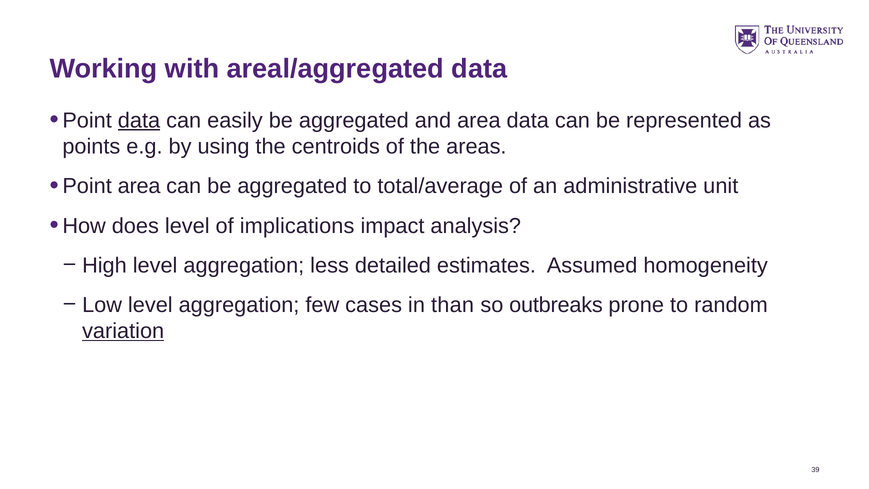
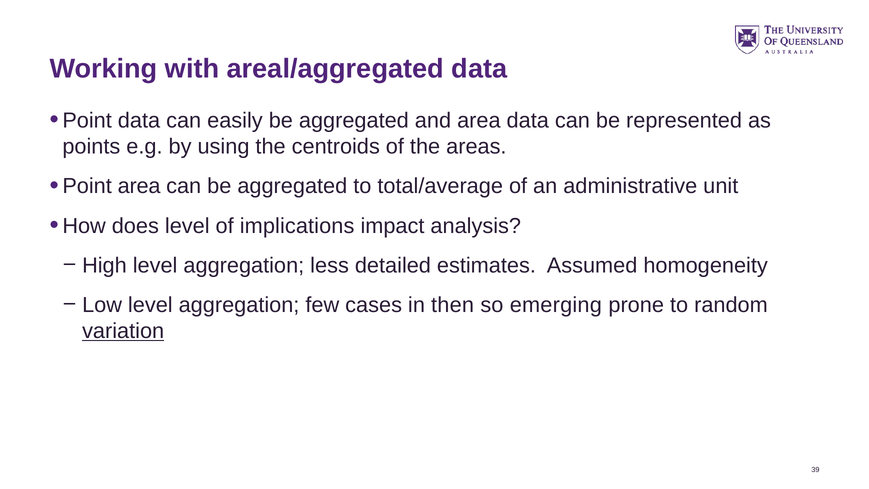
data at (139, 120) underline: present -> none
than: than -> then
outbreaks: outbreaks -> emerging
